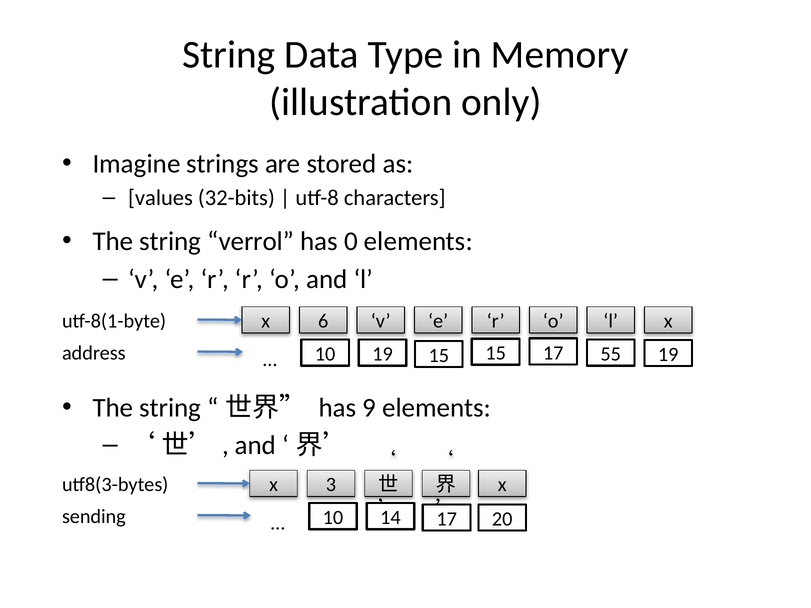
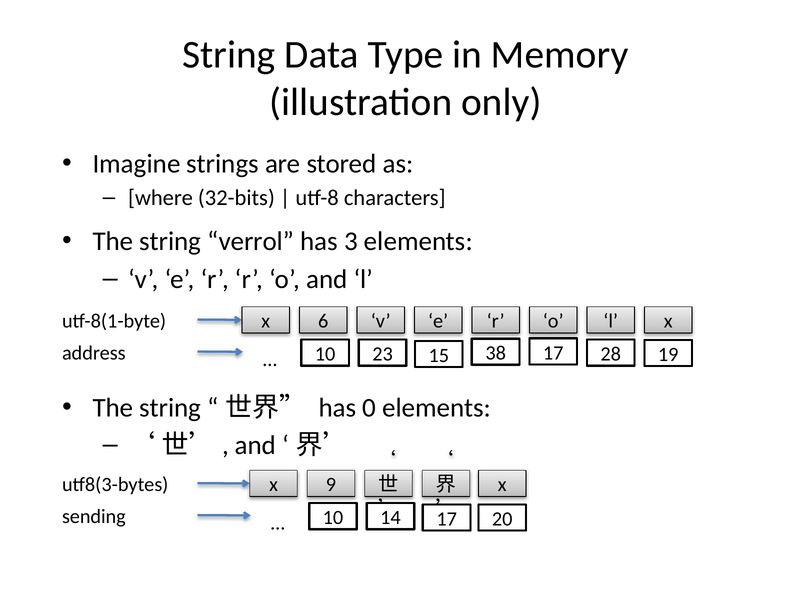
values: values -> where
0: 0 -> 3
55: 55 -> 28
10 19: 19 -> 23
15 15: 15 -> 38
9: 9 -> 0
3: 3 -> 9
